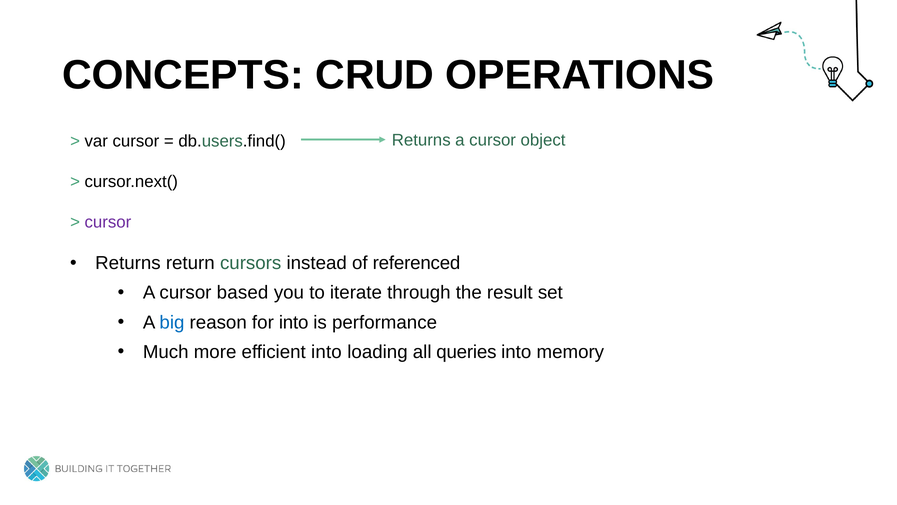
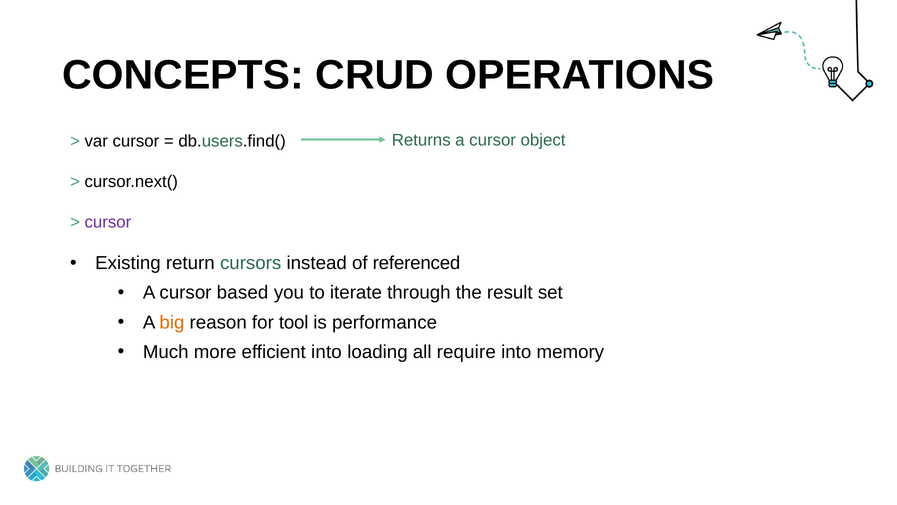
Returns at (128, 263): Returns -> Existing
big colour: blue -> orange
for into: into -> tool
queries: queries -> require
